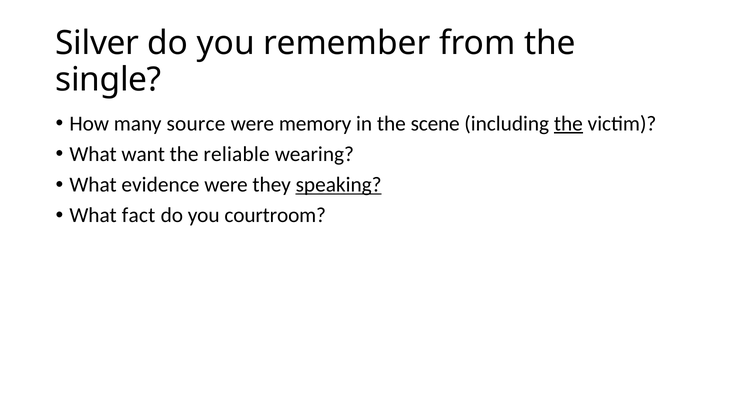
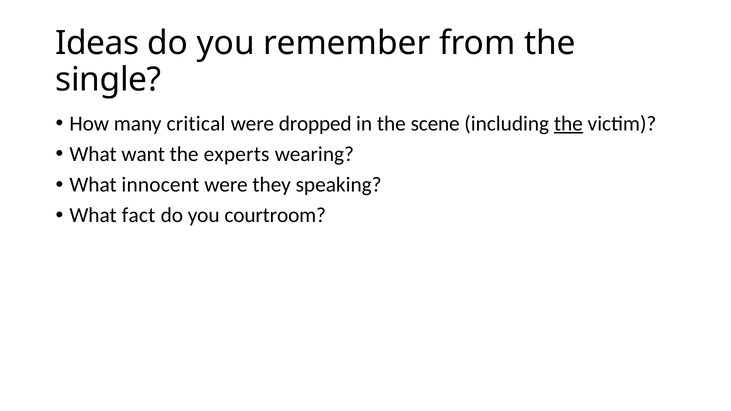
Silver: Silver -> Ideas
source: source -> critical
memory: memory -> dropped
reliable: reliable -> experts
evidence: evidence -> innocent
speaking underline: present -> none
